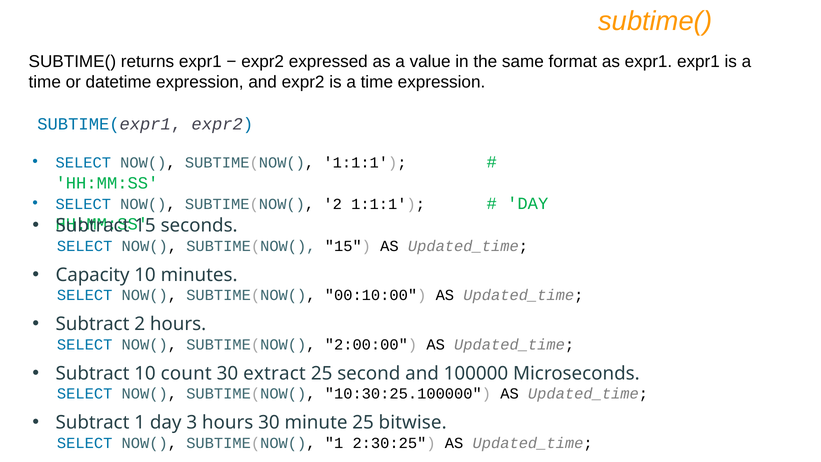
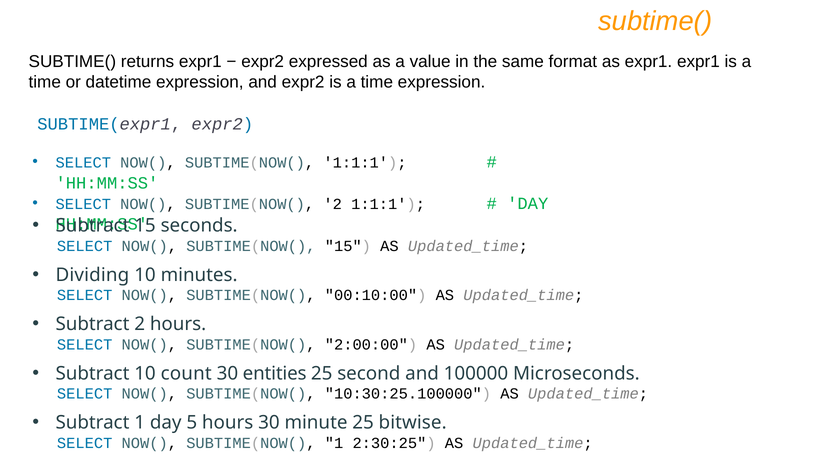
Capacity: Capacity -> Dividing
extract: extract -> entities
3: 3 -> 5
